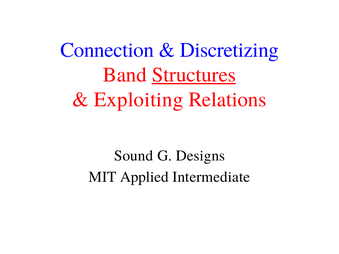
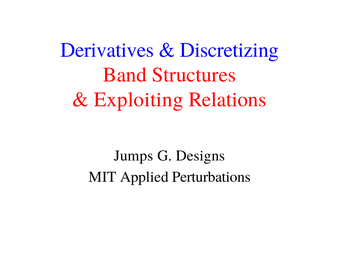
Connection: Connection -> Derivatives
Structures underline: present -> none
Sound: Sound -> Jumps
Intermediate: Intermediate -> Perturbations
